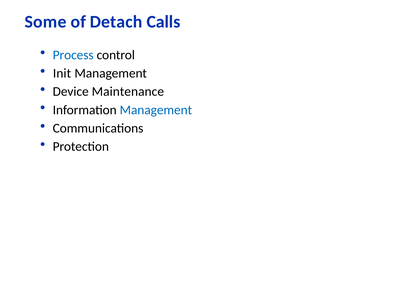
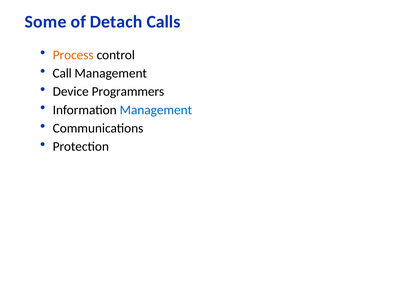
Process colour: blue -> orange
Init: Init -> Call
Maintenance: Maintenance -> Programmers
